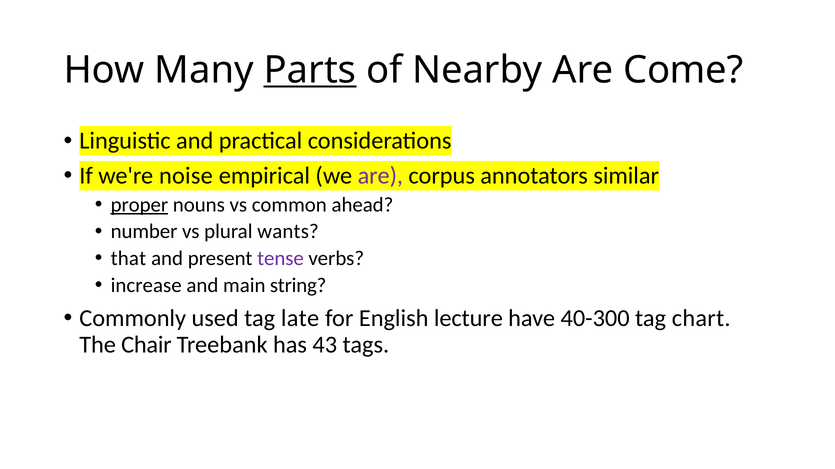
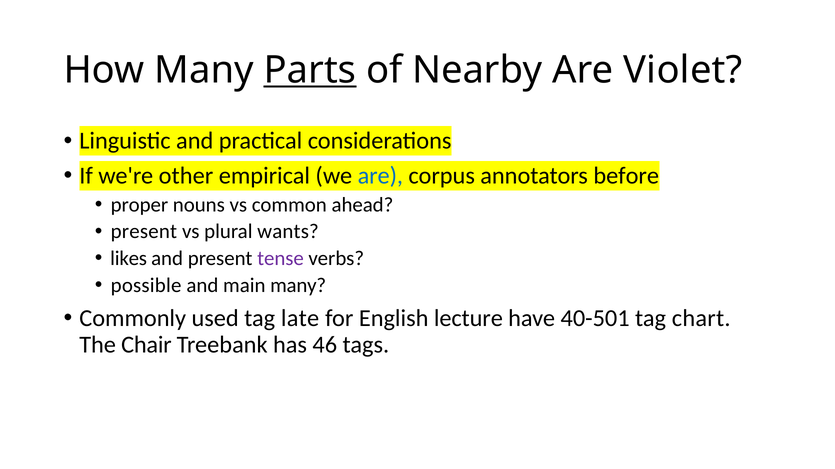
Come: Come -> Violet
noise: noise -> other
are at (380, 176) colour: purple -> blue
similar: similar -> before
proper underline: present -> none
number at (144, 232): number -> present
that: that -> likes
increase: increase -> possible
main string: string -> many
40-300: 40-300 -> 40-501
43: 43 -> 46
